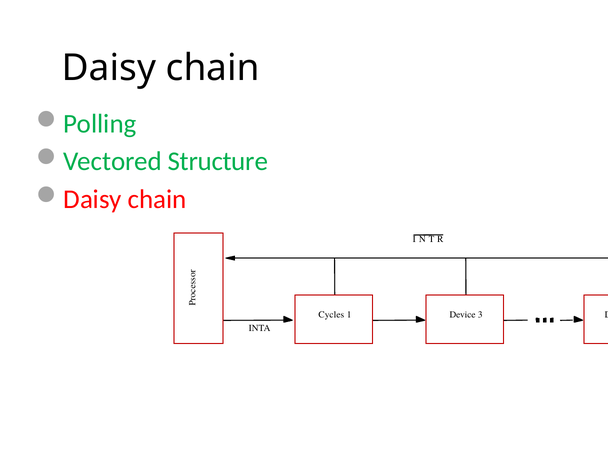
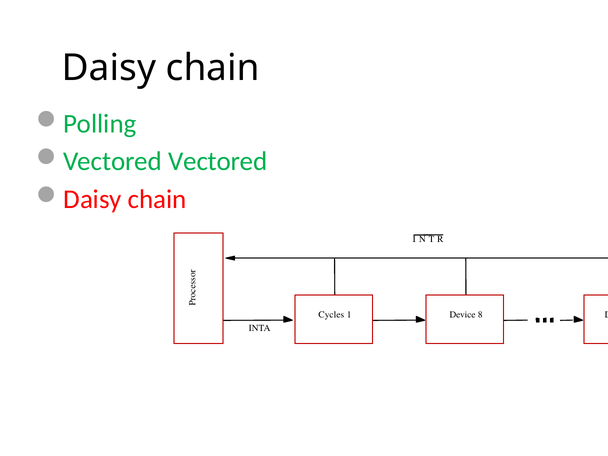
Vectored Structure: Structure -> Vectored
3: 3 -> 8
